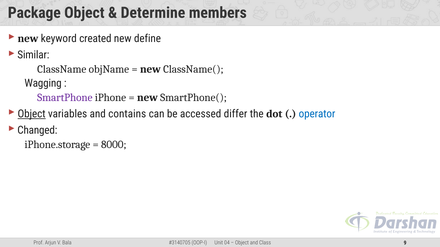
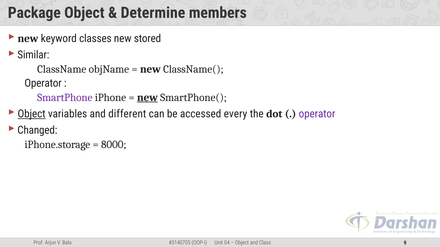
created: created -> classes
define: define -> stored
Wagging at (43, 83): Wagging -> Operator
new at (147, 98) underline: none -> present
contains: contains -> different
differ: differ -> every
operator at (317, 114) colour: blue -> purple
